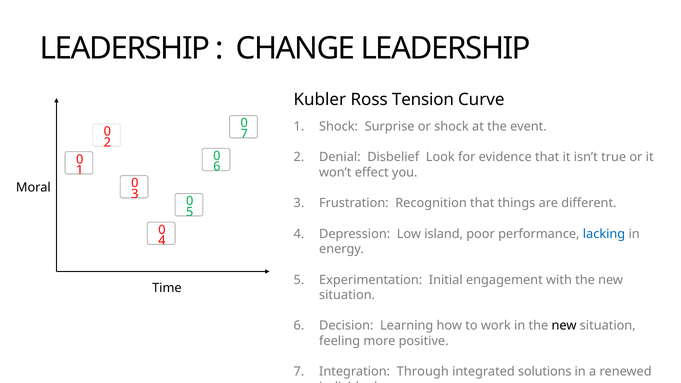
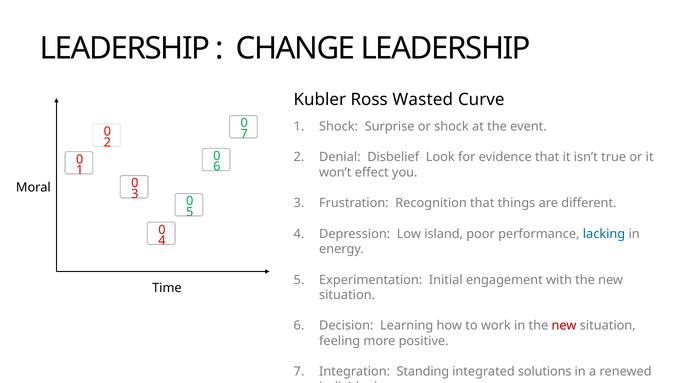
Tension: Tension -> Wasted
new at (564, 326) colour: black -> red
Through: Through -> Standing
